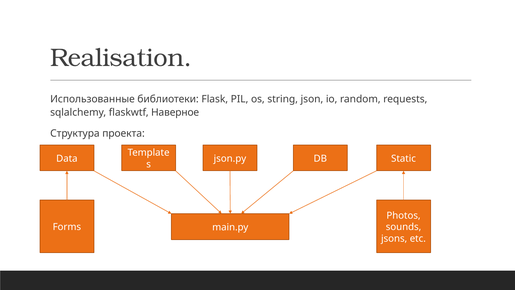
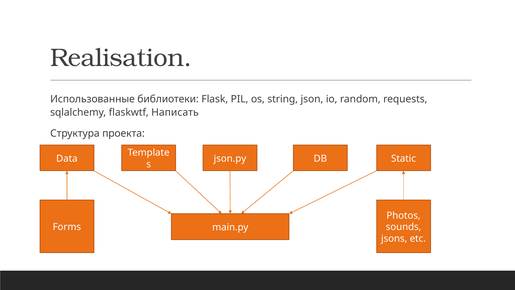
Наверное: Наверное -> Написать
